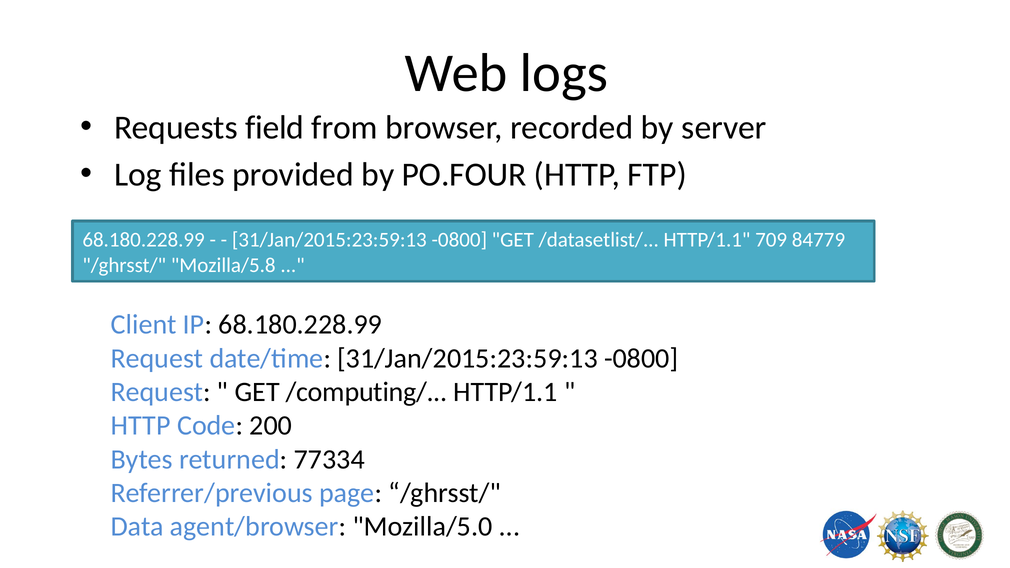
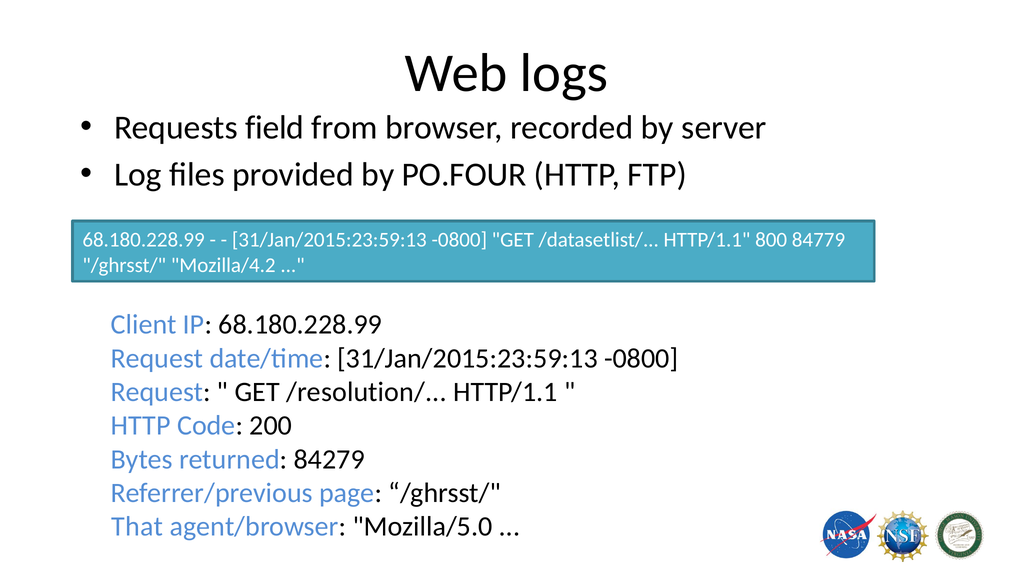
709: 709 -> 800
Mozilla/5.8: Mozilla/5.8 -> Mozilla/4.2
/computing/: /computing/ -> /resolution/
77334: 77334 -> 84279
Data: Data -> That
